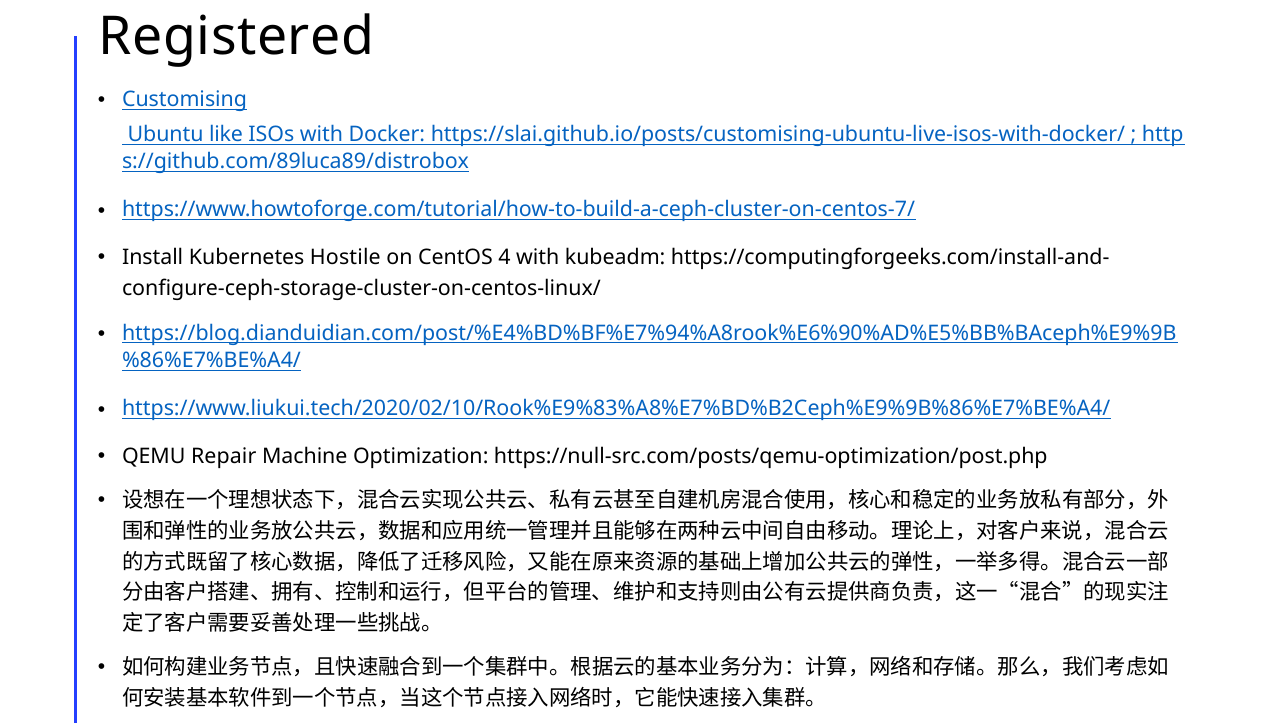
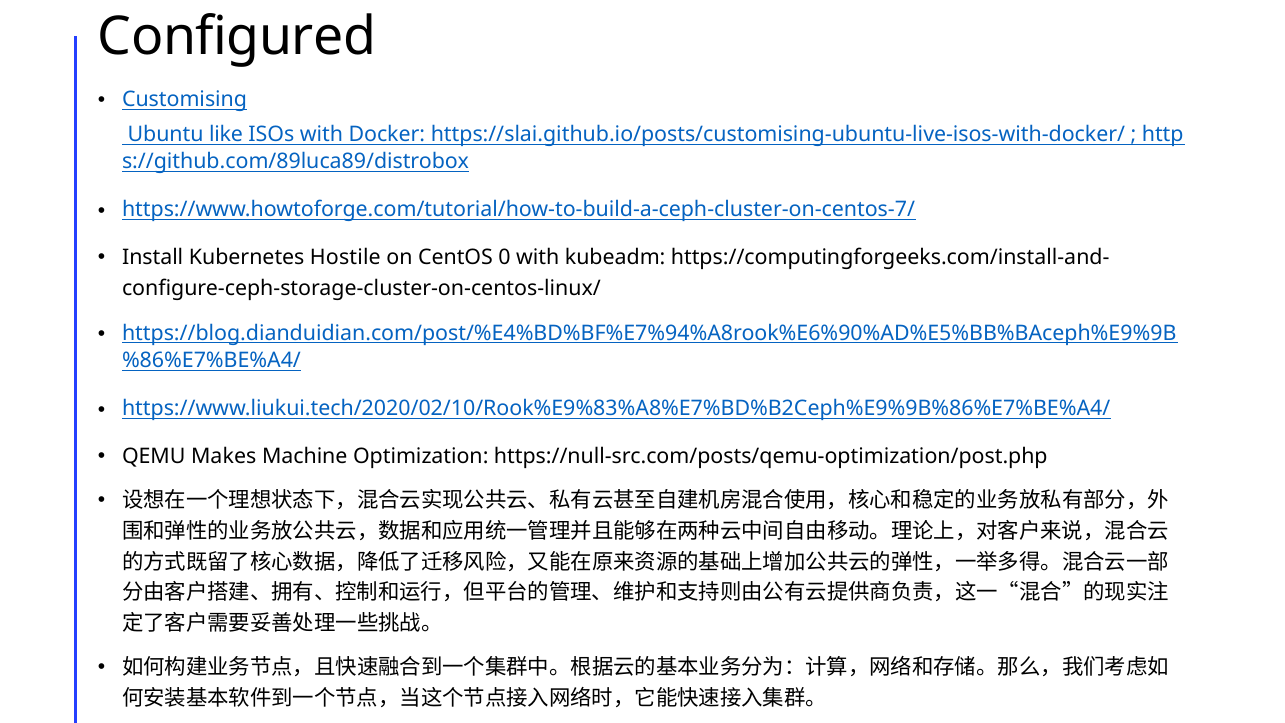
Registered: Registered -> Configured
4: 4 -> 0
Repair: Repair -> Makes
